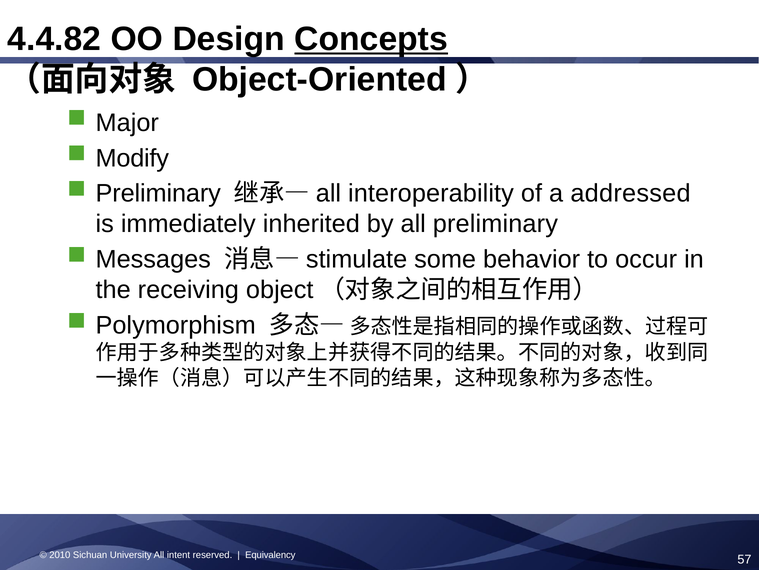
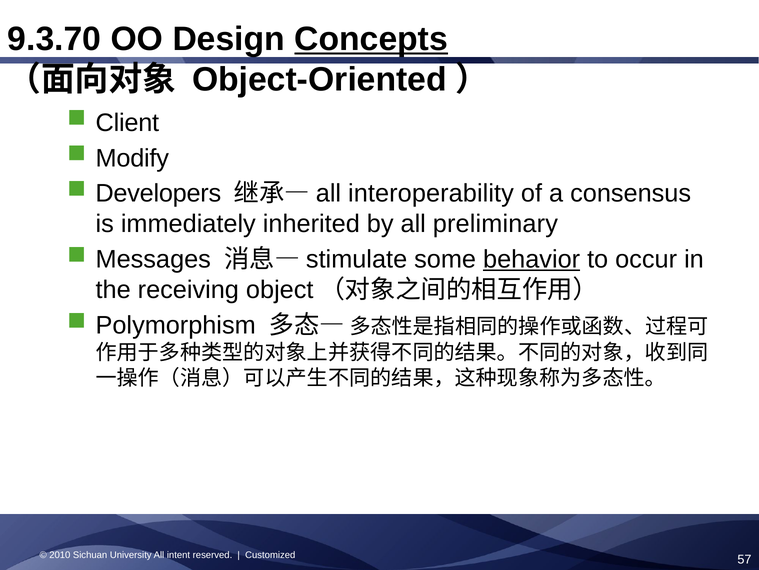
4.4.82: 4.4.82 -> 9.3.70
Major: Major -> Client
Preliminary at (158, 193): Preliminary -> Developers
addressed: addressed -> consensus
behavior underline: none -> present
Equivalency: Equivalency -> Customized
